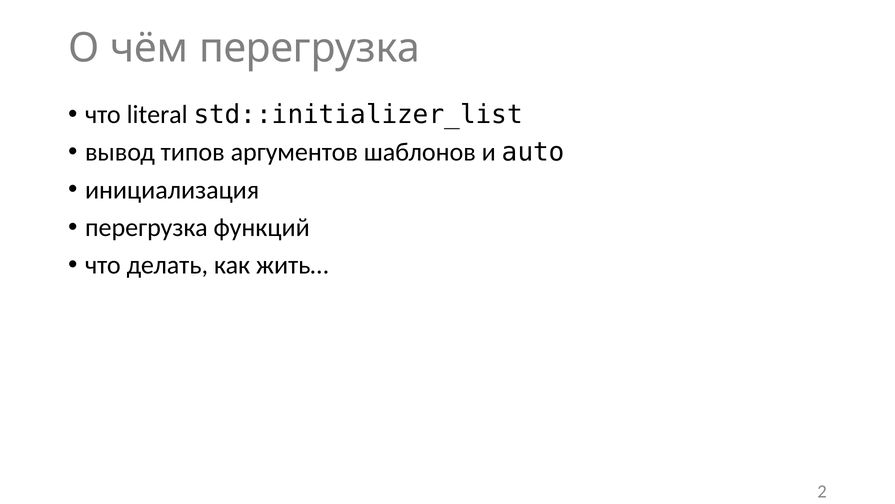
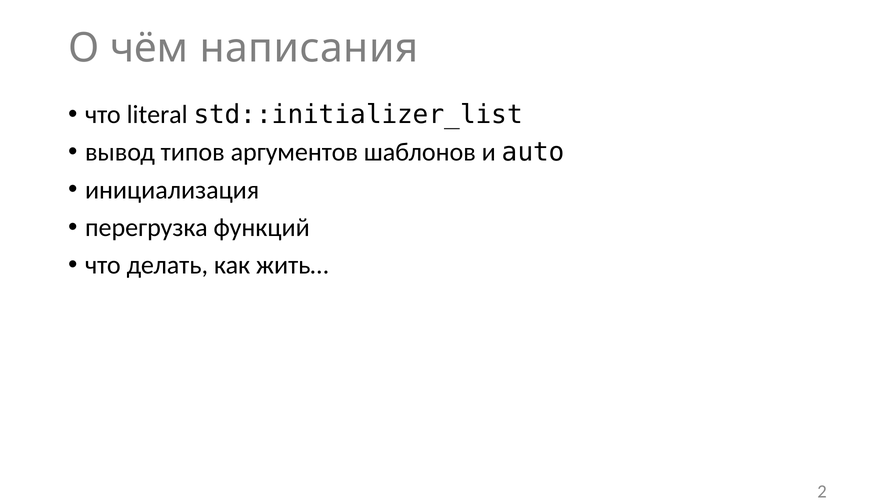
чём перегрузка: перегрузка -> написания
